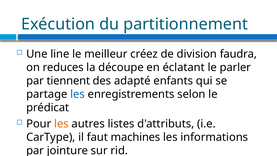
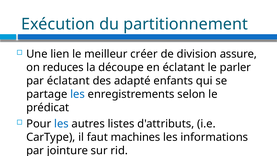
line: line -> lien
créez: créez -> créer
faudra: faudra -> assure
par tiennent: tiennent -> éclatant
les at (61, 124) colour: orange -> blue
